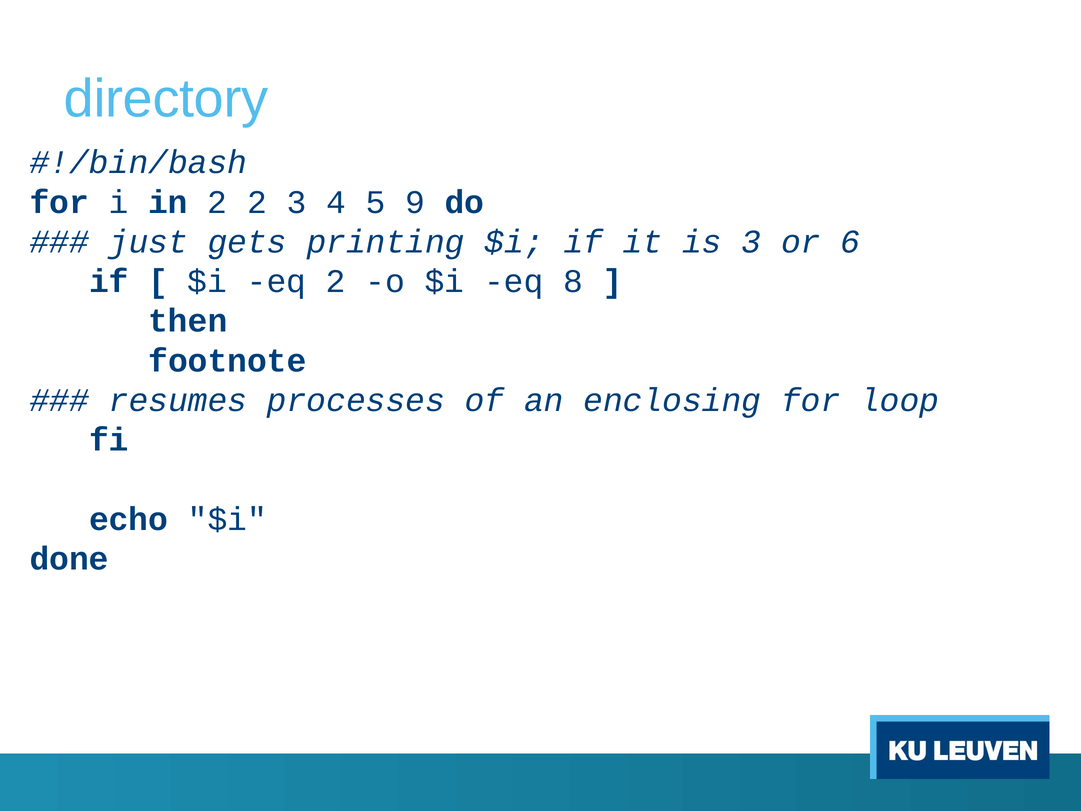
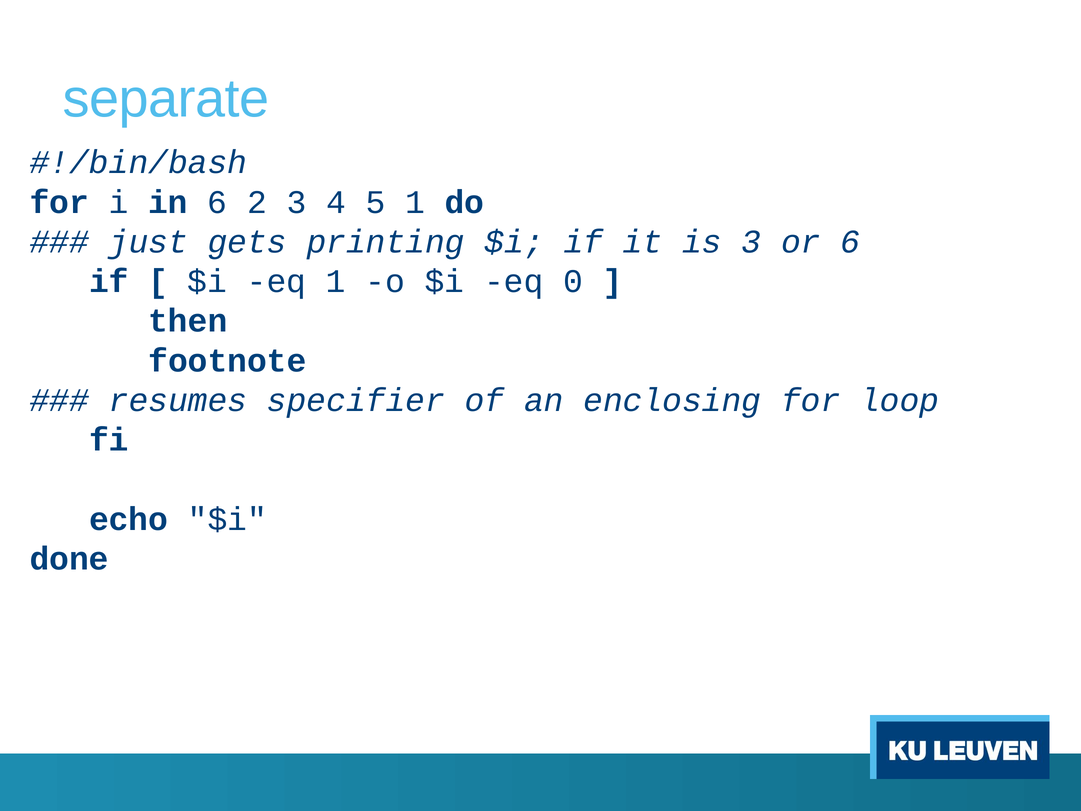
directory: directory -> separate
in 2: 2 -> 6
5 9: 9 -> 1
eq 2: 2 -> 1
8: 8 -> 0
processes: processes -> specifier
